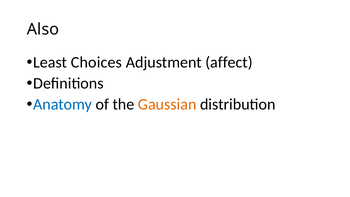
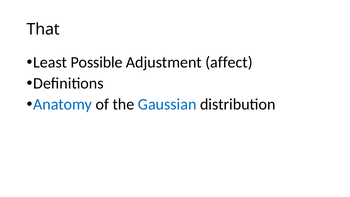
Also: Also -> That
Choices: Choices -> Possible
Gaussian colour: orange -> blue
